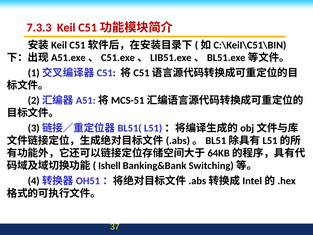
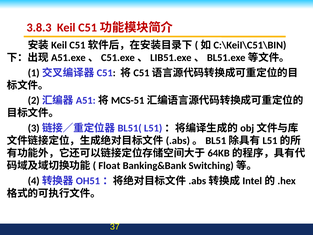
7.3.3: 7.3.3 -> 3.8.3
Ishell: Ishell -> Float
